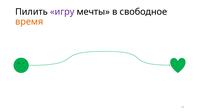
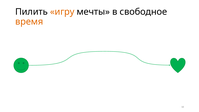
игру colour: purple -> orange
